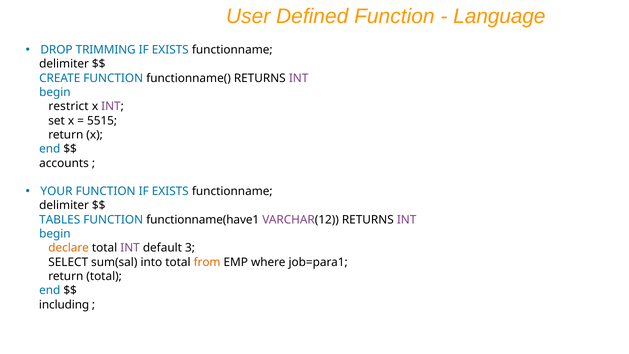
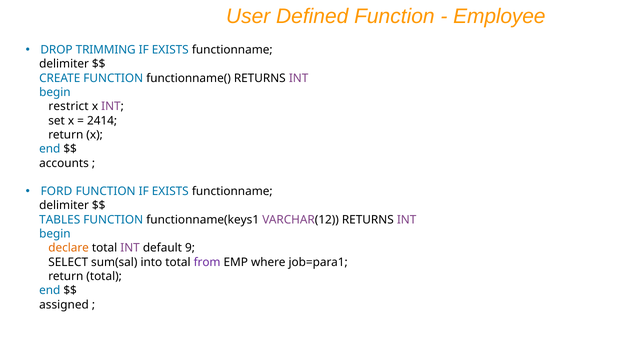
Language: Language -> Employee
5515: 5515 -> 2414
YOUR: YOUR -> FORD
functionname(have1: functionname(have1 -> functionname(keys1
3: 3 -> 9
from colour: orange -> purple
including: including -> assigned
